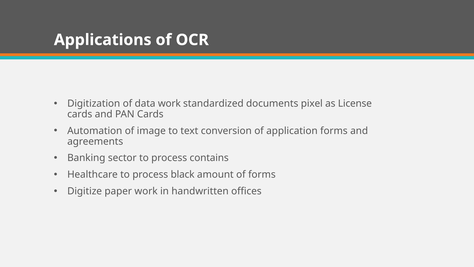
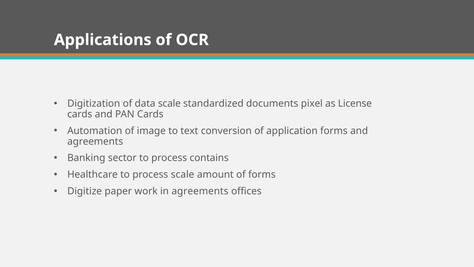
data work: work -> scale
process black: black -> scale
in handwritten: handwritten -> agreements
